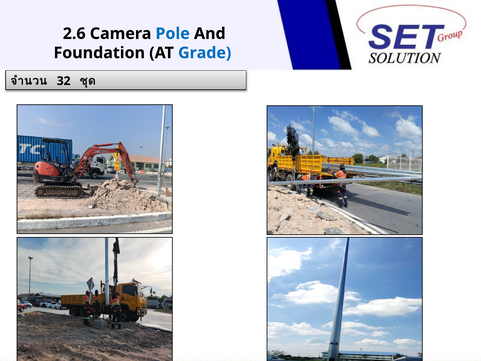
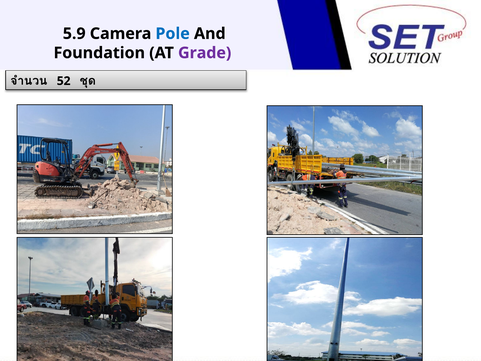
2.6: 2.6 -> 5.9
Grade colour: blue -> purple
32: 32 -> 52
